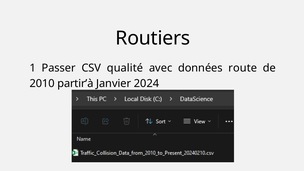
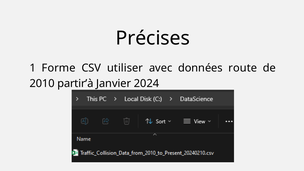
Routiers: Routiers -> Précises
Passer: Passer -> Forme
qualité: qualité -> utiliser
